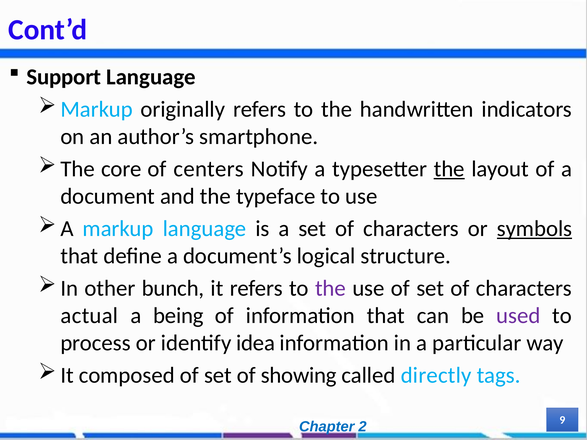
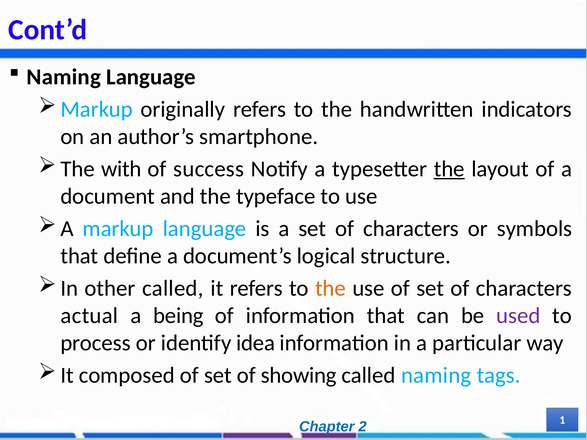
Support at (64, 77): Support -> Naming
core: core -> with
centers: centers -> success
symbols underline: present -> none
other bunch: bunch -> called
the at (330, 289) colour: purple -> orange
called directly: directly -> naming
9: 9 -> 1
